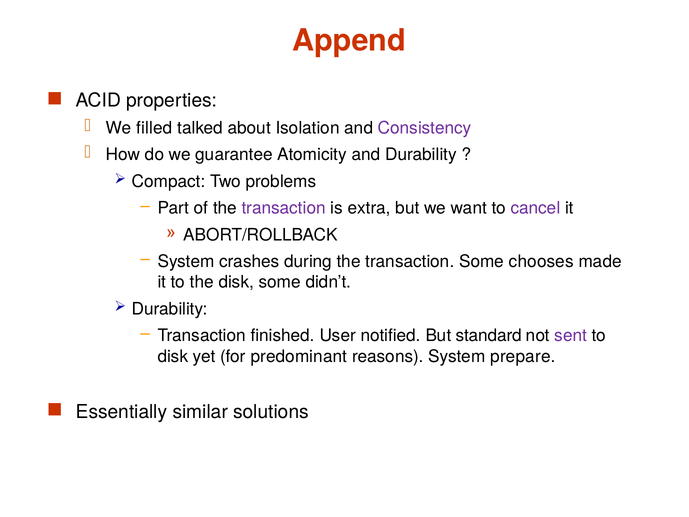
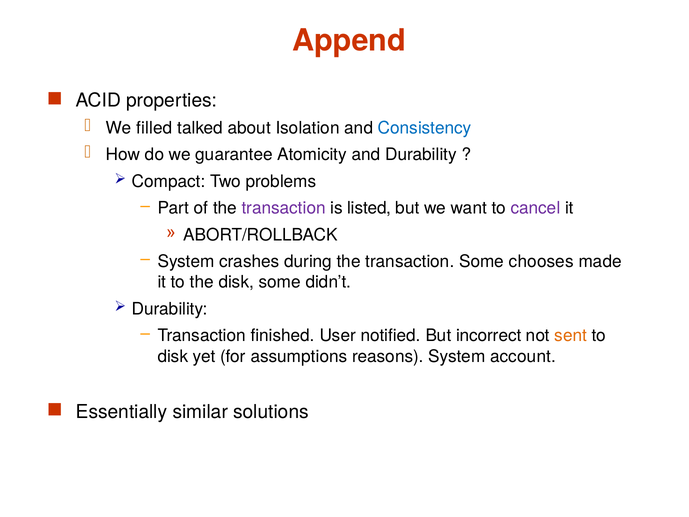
Consistency colour: purple -> blue
extra: extra -> listed
standard: standard -> incorrect
sent colour: purple -> orange
predominant: predominant -> assumptions
prepare: prepare -> account
